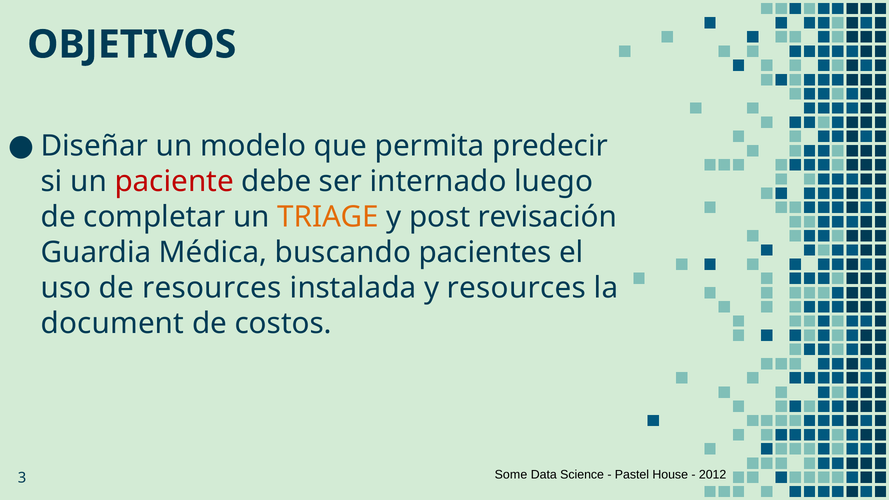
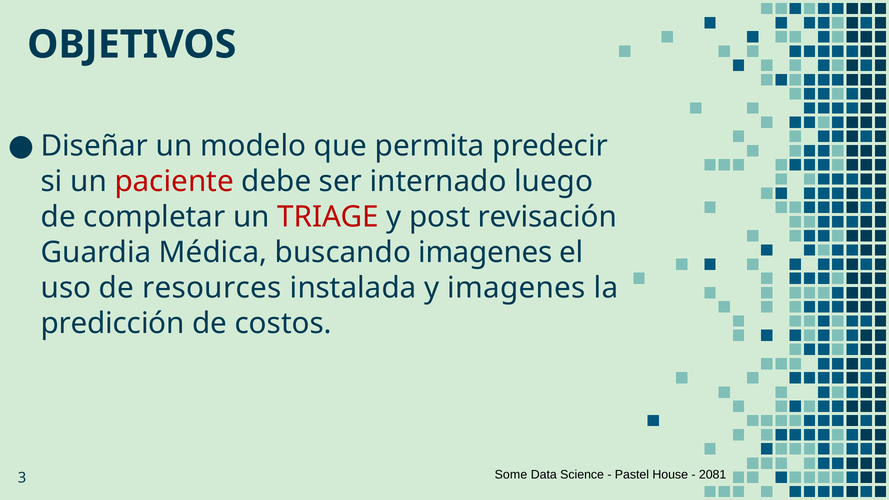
TRIAGE colour: orange -> red
buscando pacientes: pacientes -> imagenes
y resources: resources -> imagenes
document: document -> predicción
2012: 2012 -> 2081
